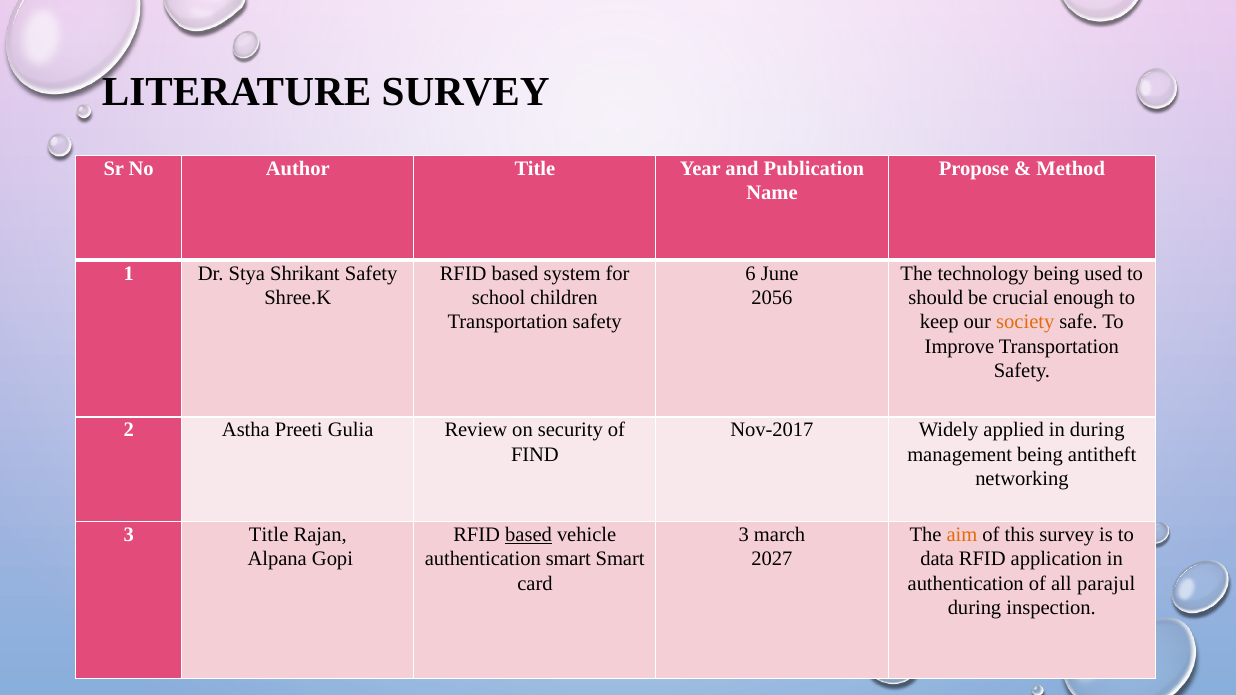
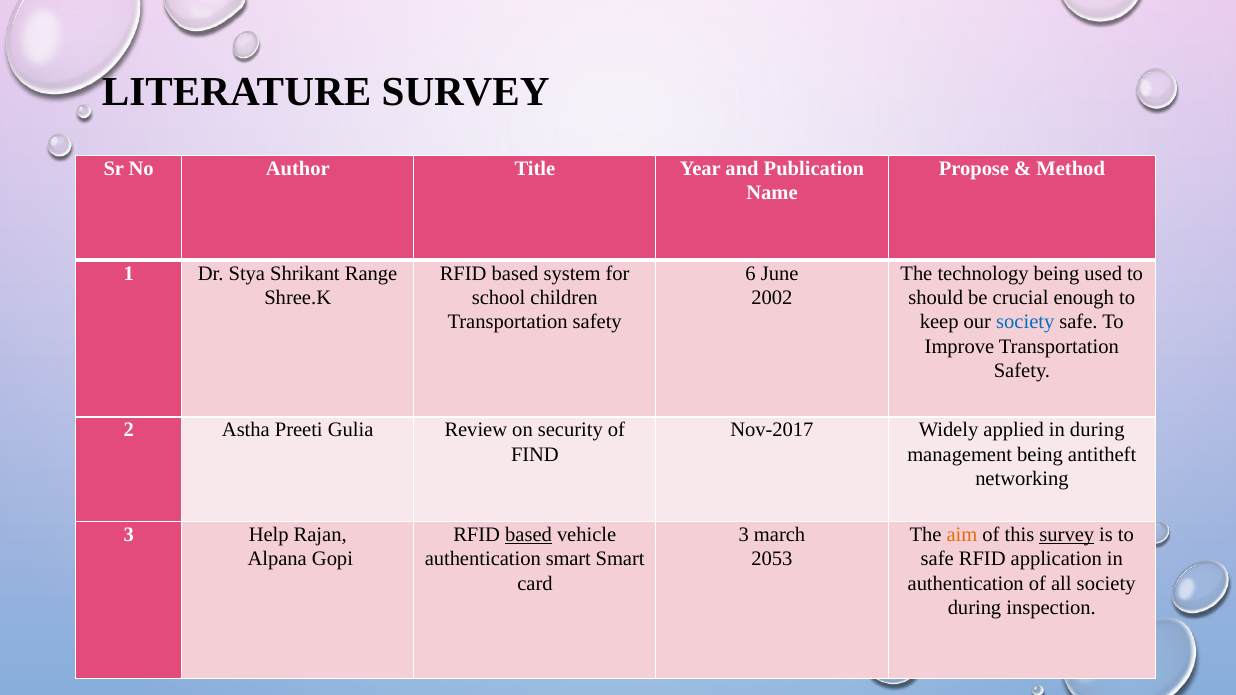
Shrikant Safety: Safety -> Range
2056: 2056 -> 2002
society at (1025, 322) colour: orange -> blue
3 Title: Title -> Help
survey at (1067, 535) underline: none -> present
2027: 2027 -> 2053
data at (937, 559): data -> safe
all parajul: parajul -> society
